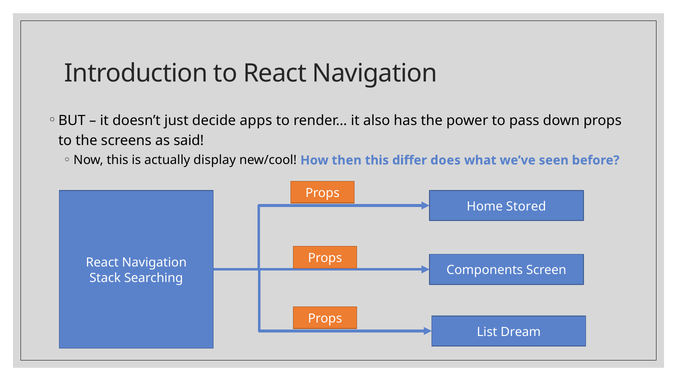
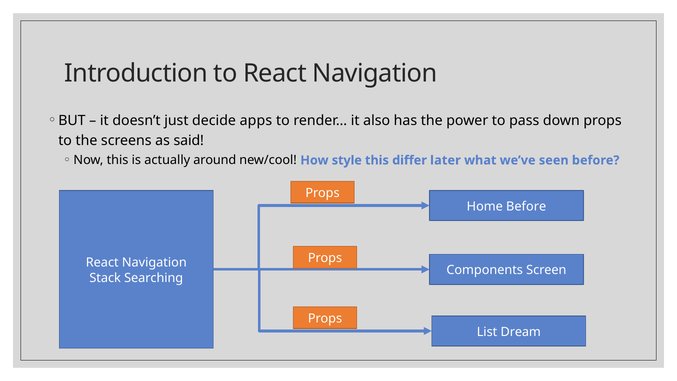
display: display -> around
then: then -> style
does: does -> later
Home Stored: Stored -> Before
